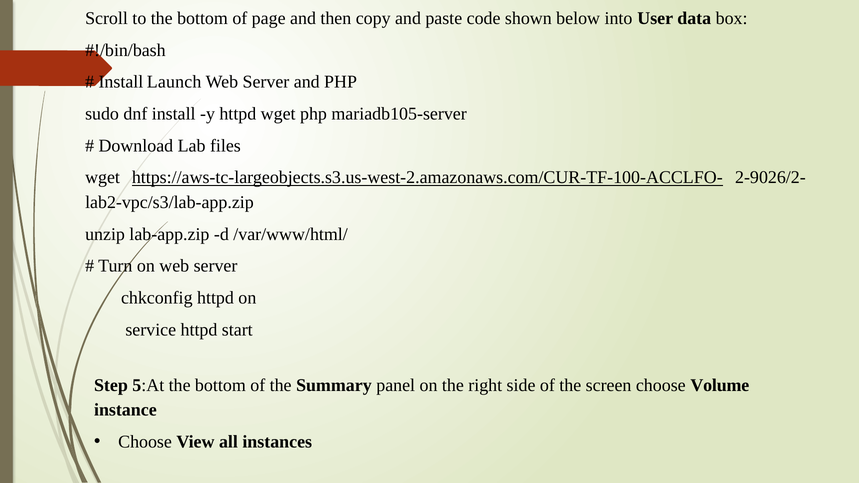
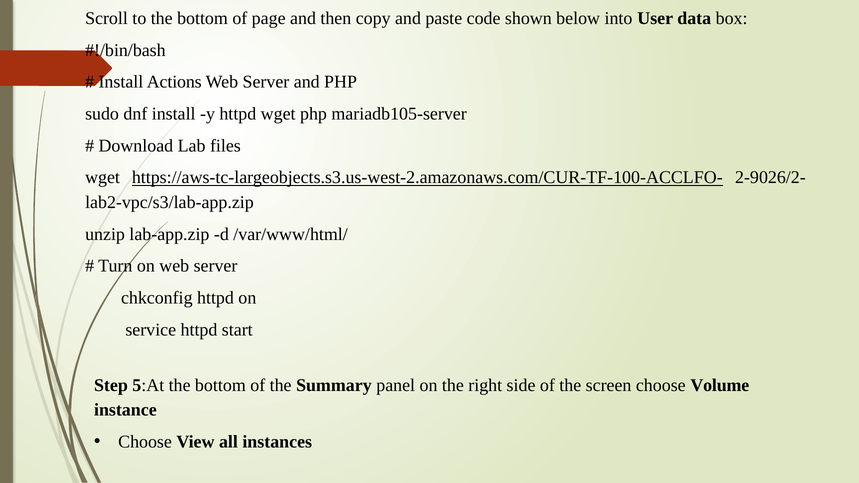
Launch: Launch -> Actions
